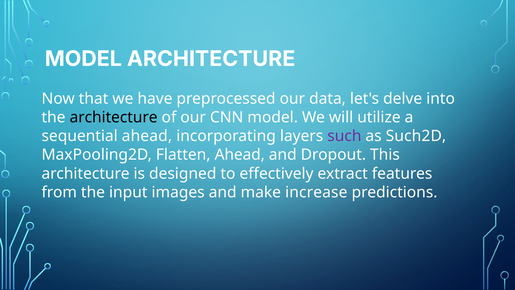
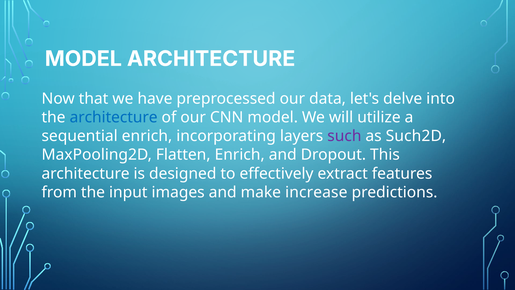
architecture at (114, 117) colour: black -> blue
sequential ahead: ahead -> enrich
Flatten Ahead: Ahead -> Enrich
